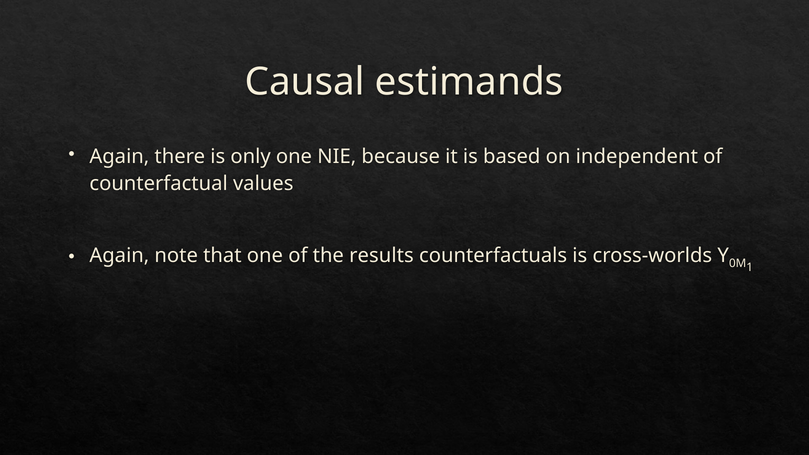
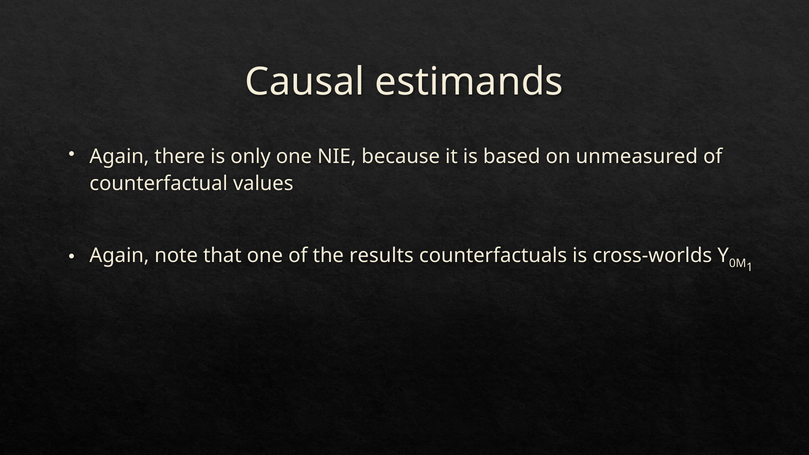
independent: independent -> unmeasured
